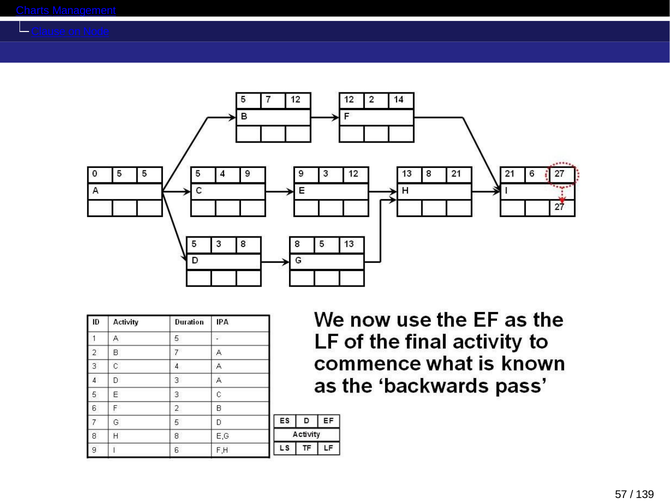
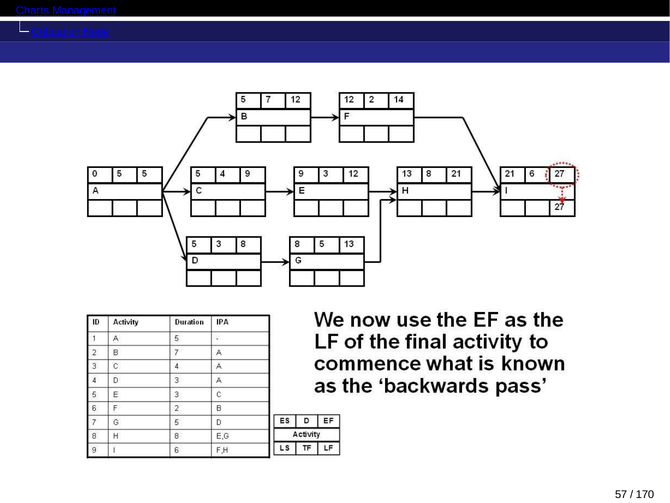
Clause: Clause -> Critical
139: 139 -> 170
